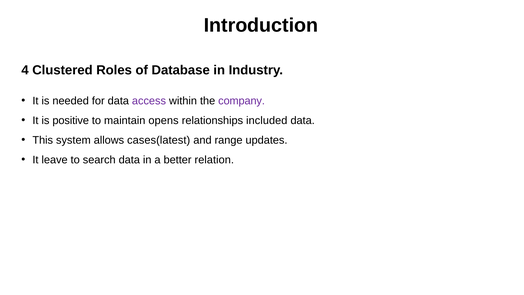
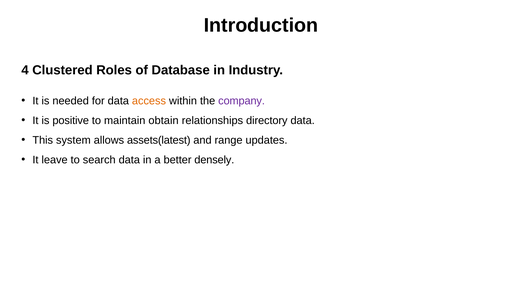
access colour: purple -> orange
opens: opens -> obtain
included: included -> directory
cases(latest: cases(latest -> assets(latest
relation: relation -> densely
